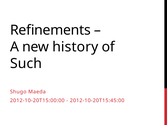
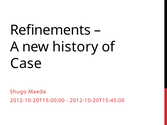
Such: Such -> Case
